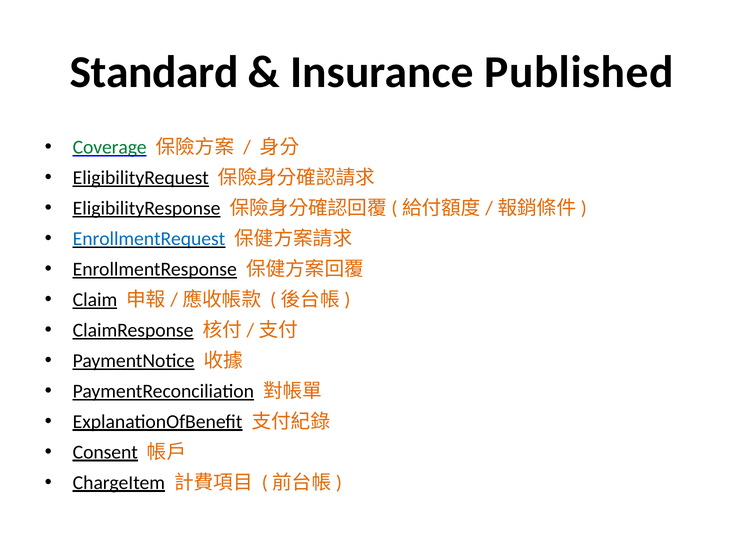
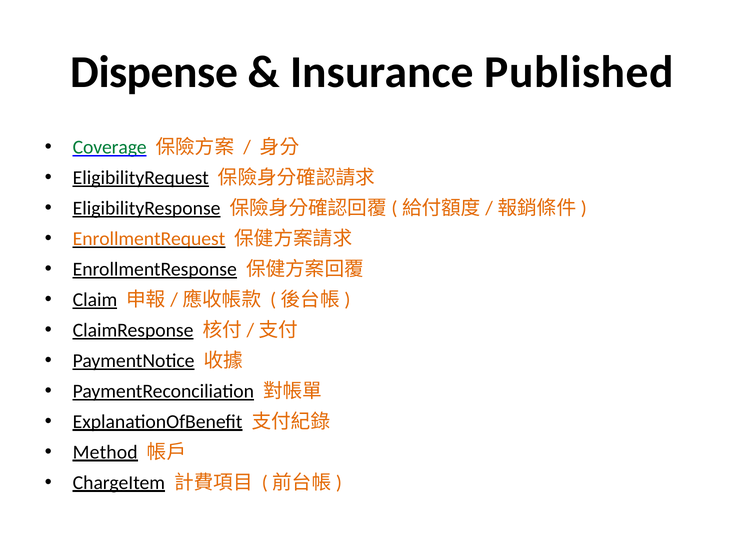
Standard: Standard -> Dispense
EnrollmentRequest colour: blue -> orange
Consent: Consent -> Method
